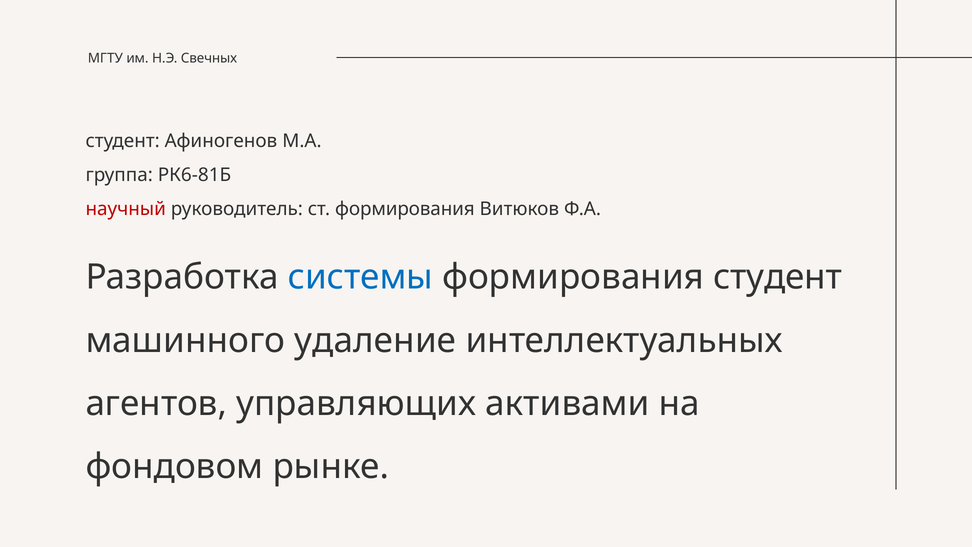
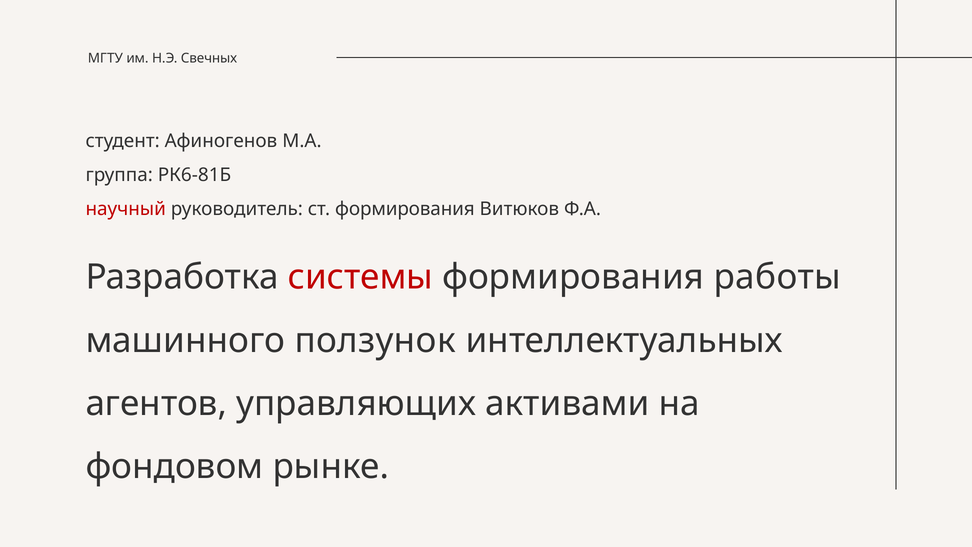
системы colour: blue -> red
формирования студент: студент -> работы
удаление: удаление -> ползунок
